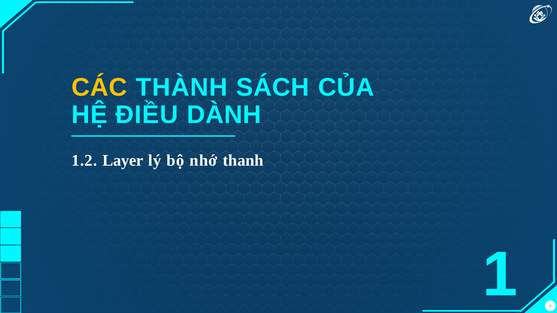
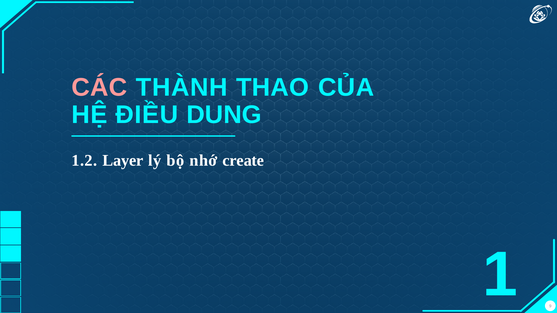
CÁC colour: yellow -> pink
SÁCH: SÁCH -> THAO
DÀNH: DÀNH -> DUNG
thanh: thanh -> create
